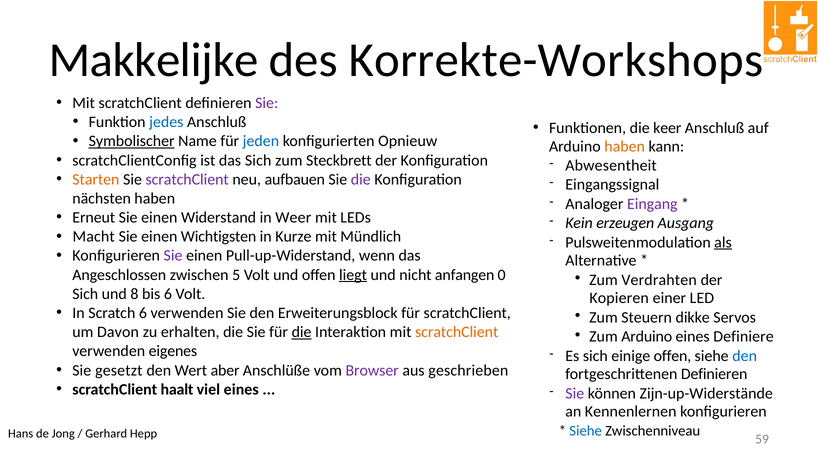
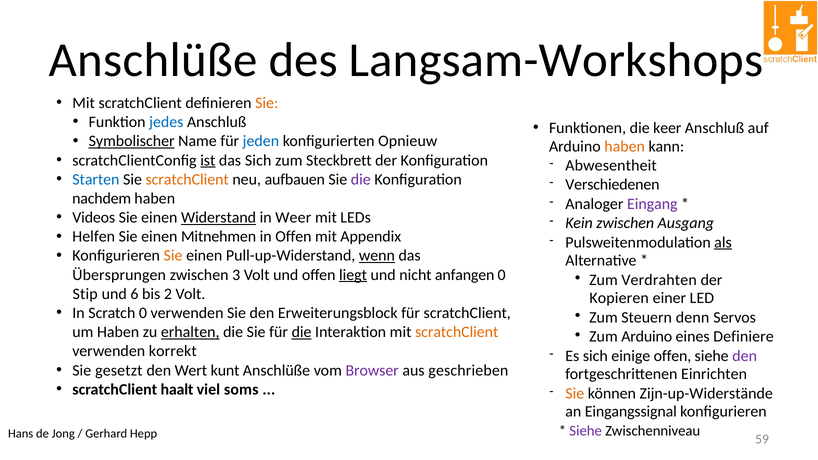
Makkelijke at (154, 60): Makkelijke -> Anschlüße
Korrekte-Workshops: Korrekte-Workshops -> Langsam-Workshops
Sie at (267, 103) colour: purple -> orange
ist underline: none -> present
Starten colour: orange -> blue
scratchClient at (187, 179) colour: purple -> orange
Eingangssignal: Eingangssignal -> Verschiedenen
nächsten: nächsten -> nachdem
Erneut: Erneut -> Videos
Widerstand underline: none -> present
Kein erzeugen: erzeugen -> zwischen
Macht: Macht -> Helfen
Wichtigsten: Wichtigsten -> Mitnehmen
in Kurze: Kurze -> Offen
Mündlich: Mündlich -> Appendix
Sie at (173, 256) colour: purple -> orange
wenn underline: none -> present
Angeschlossen: Angeschlossen -> Übersprungen
5: 5 -> 3
Sich at (85, 294): Sich -> Stip
8: 8 -> 6
bis 6: 6 -> 2
Scratch 6: 6 -> 0
dikke: dikke -> denn
um Davon: Davon -> Haben
erhalten underline: none -> present
eigenes: eigenes -> korrekt
den at (745, 356) colour: blue -> purple
aber: aber -> kunt
fortgeschrittenen Definieren: Definieren -> Einrichten
viel eines: eines -> soms
Sie at (575, 394) colour: purple -> orange
Kennenlernen: Kennenlernen -> Eingangssignal
Siehe at (586, 431) colour: blue -> purple
